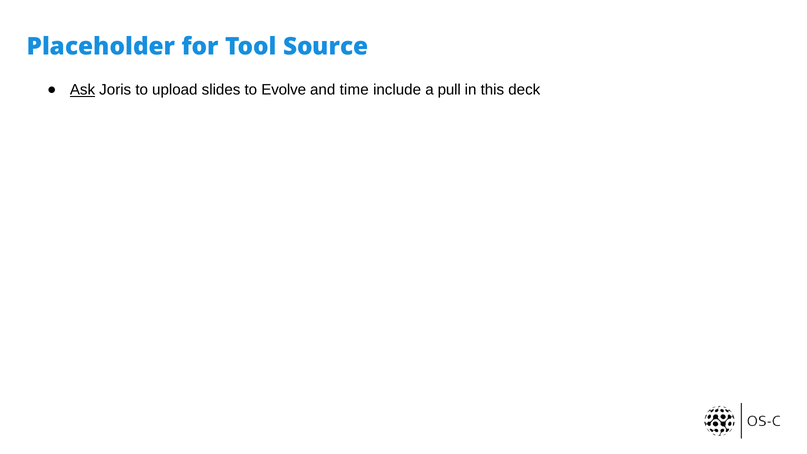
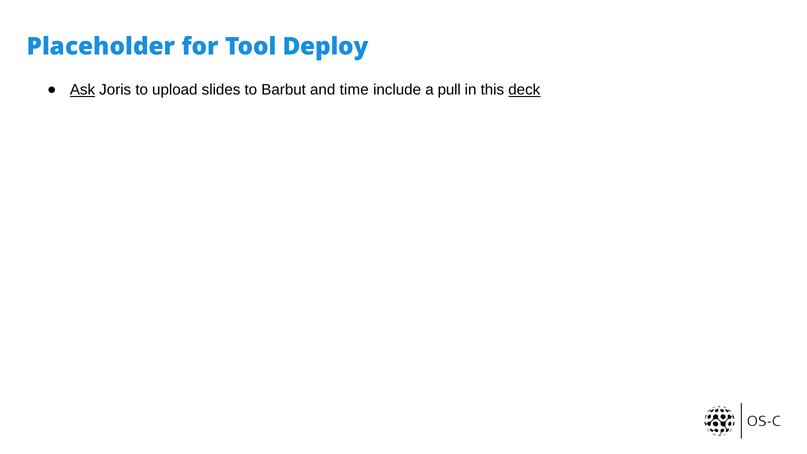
Source: Source -> Deploy
Evolve: Evolve -> Barbut
deck underline: none -> present
